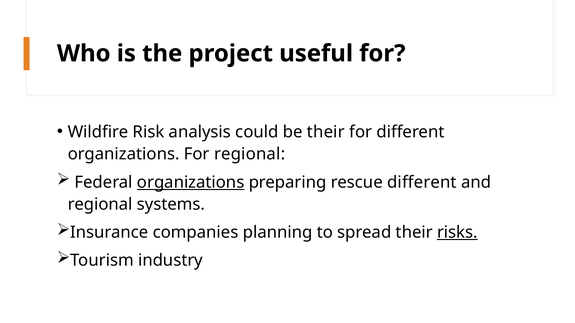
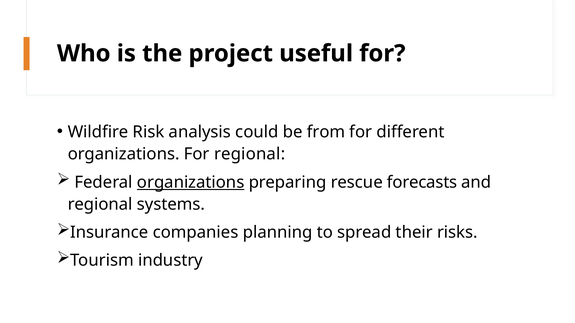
be their: their -> from
rescue different: different -> forecasts
risks underline: present -> none
